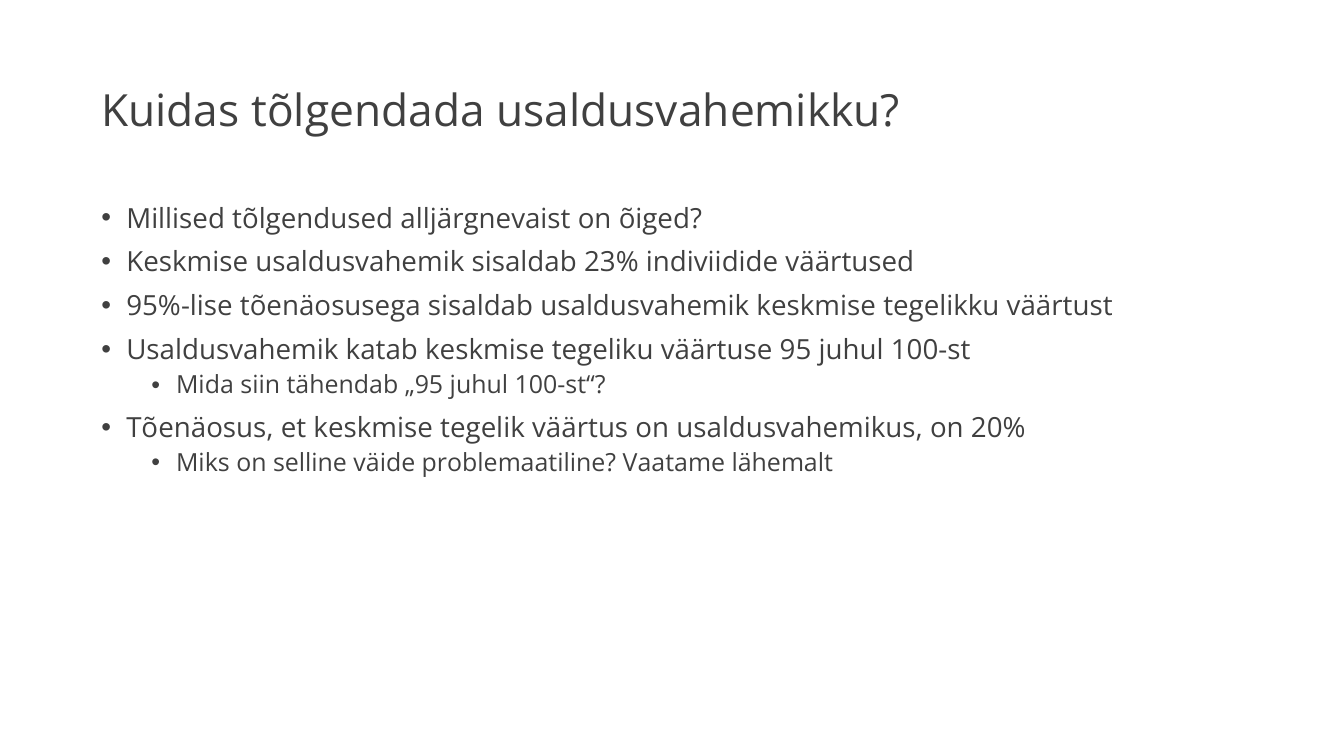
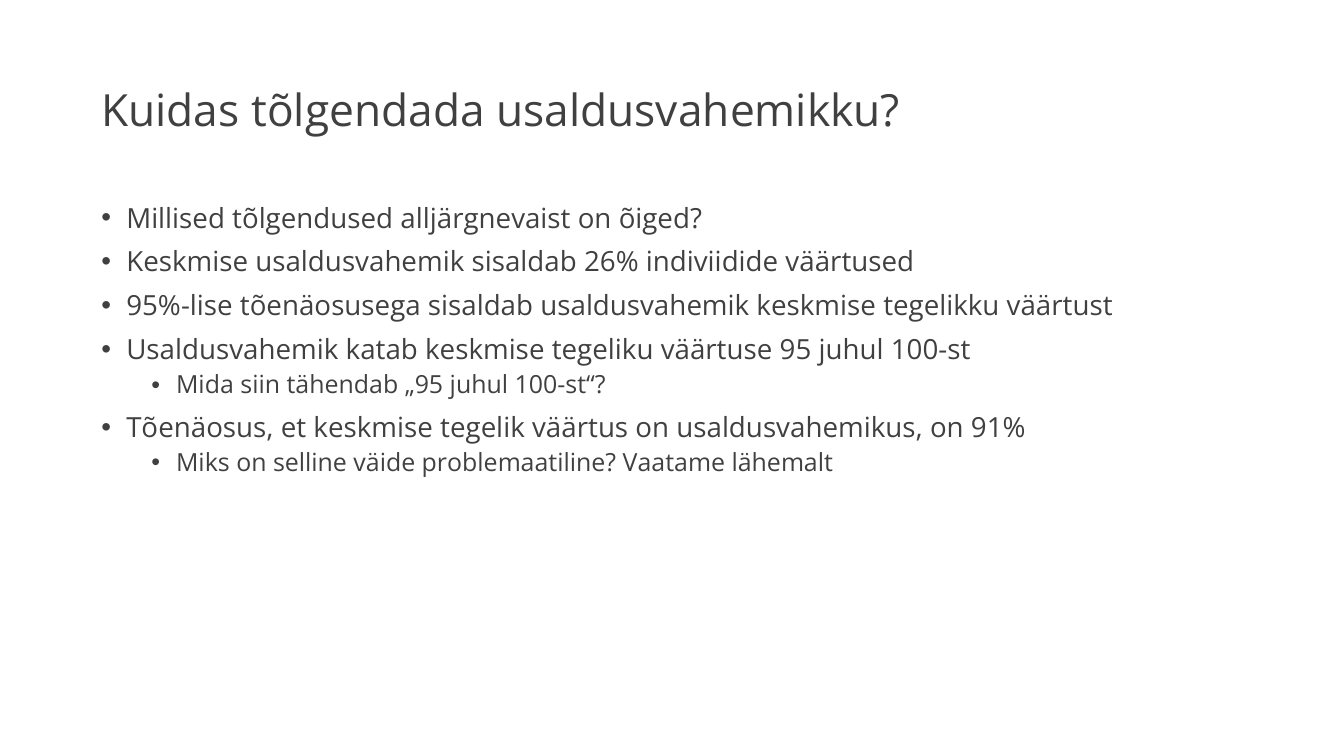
23%: 23% -> 26%
20%: 20% -> 91%
